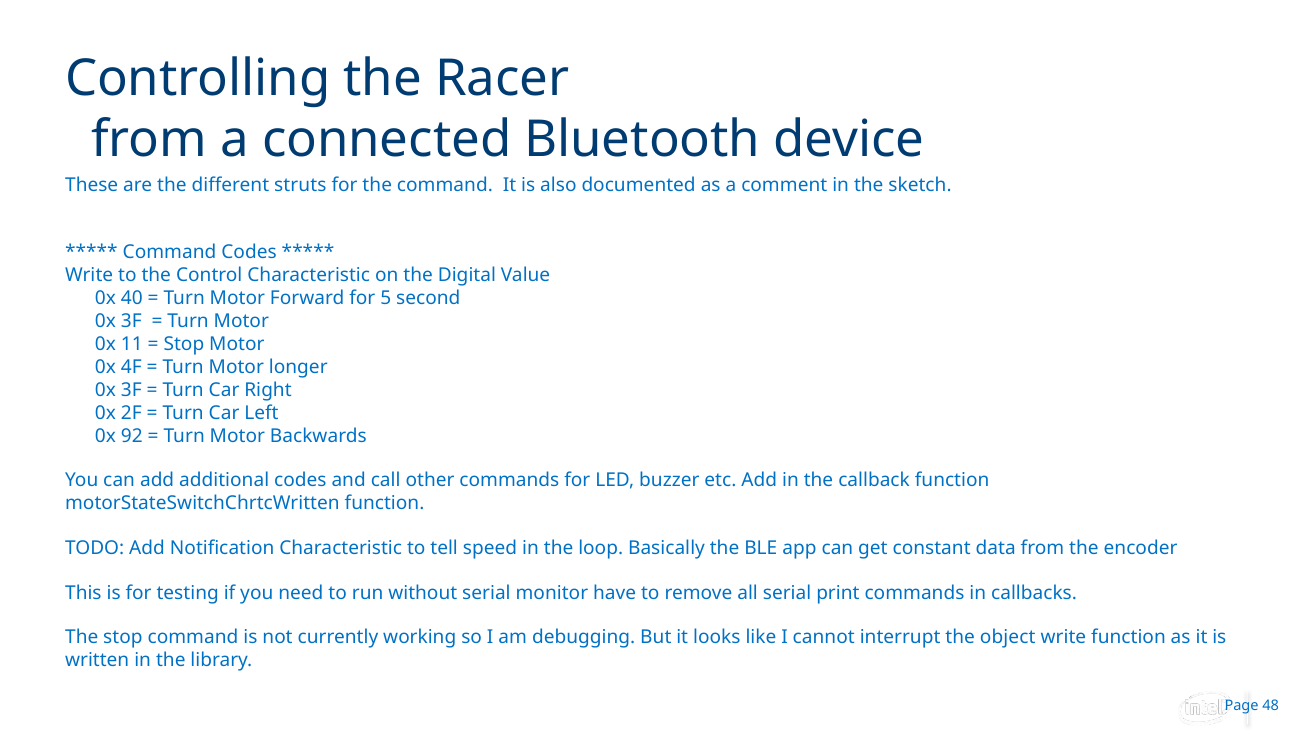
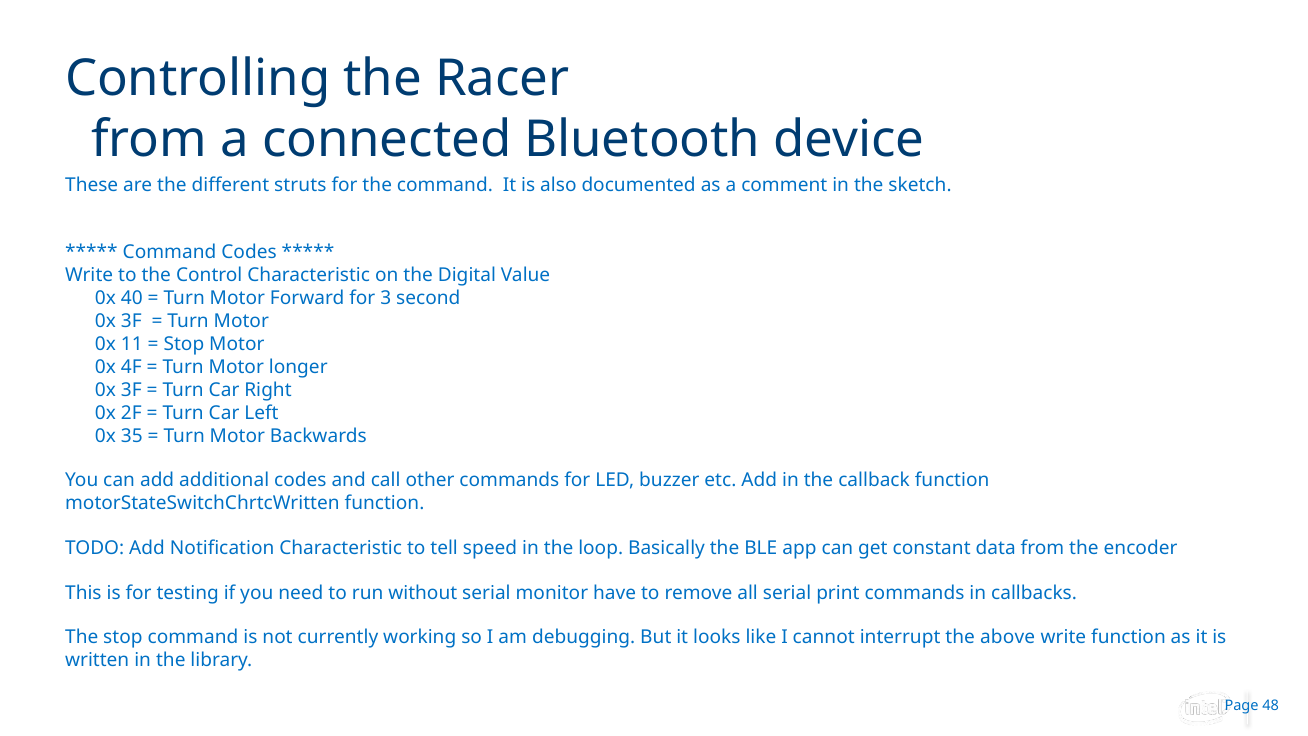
5: 5 -> 3
92: 92 -> 35
object: object -> above
